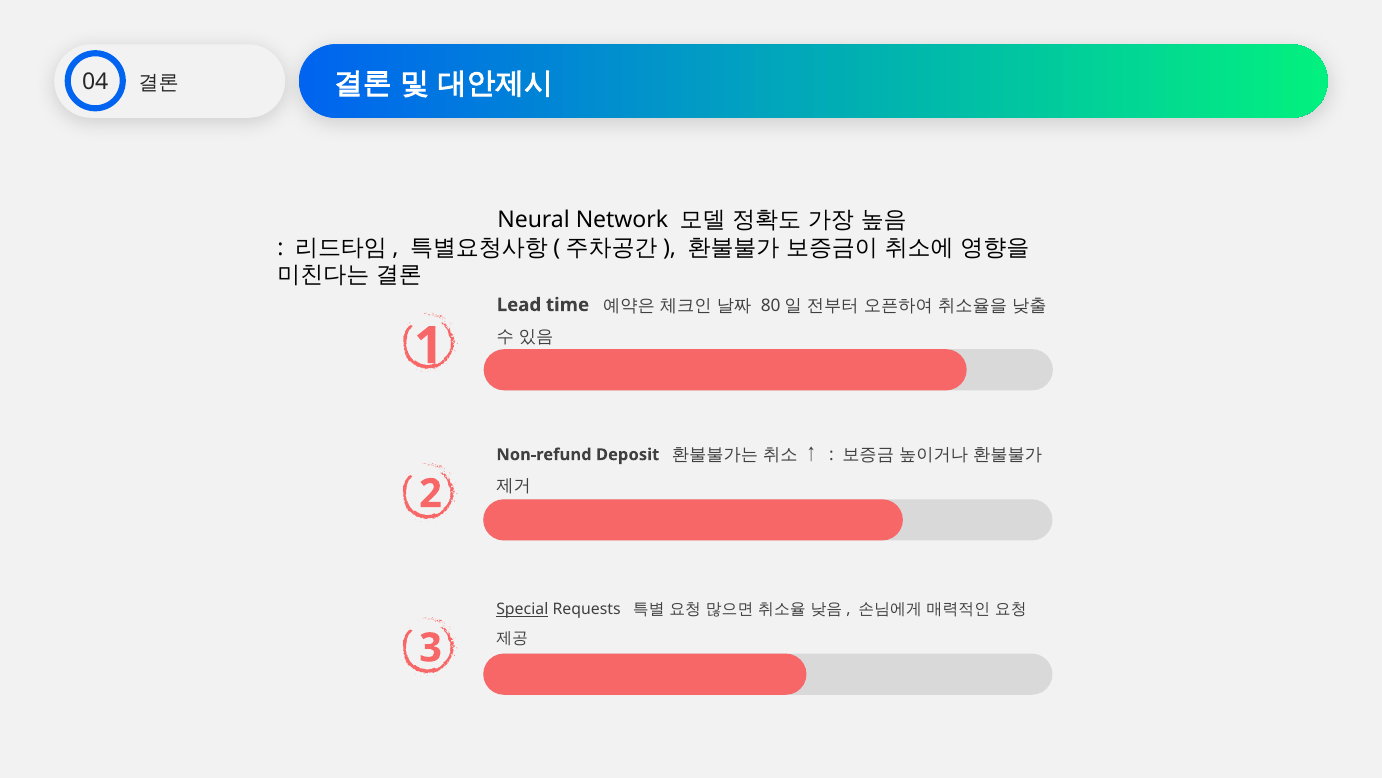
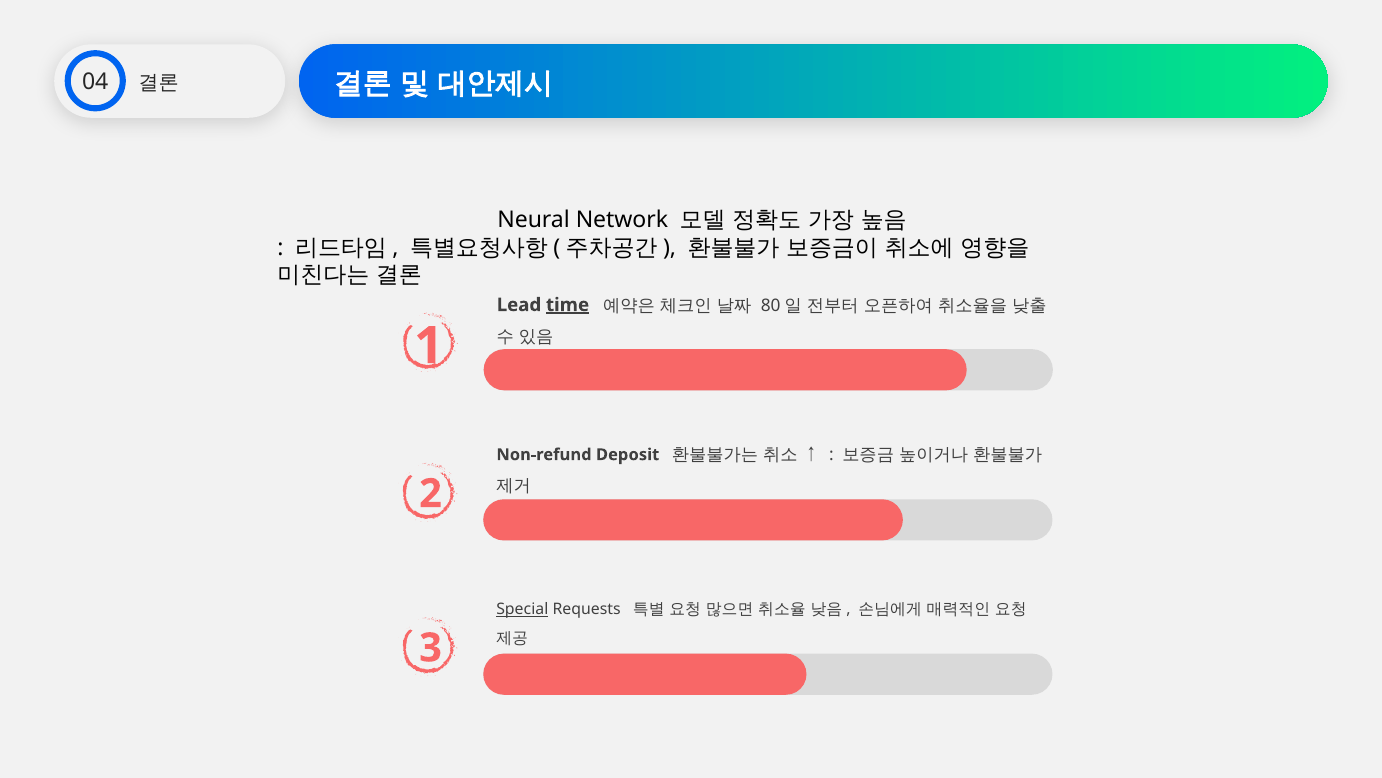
time underline: none -> present
